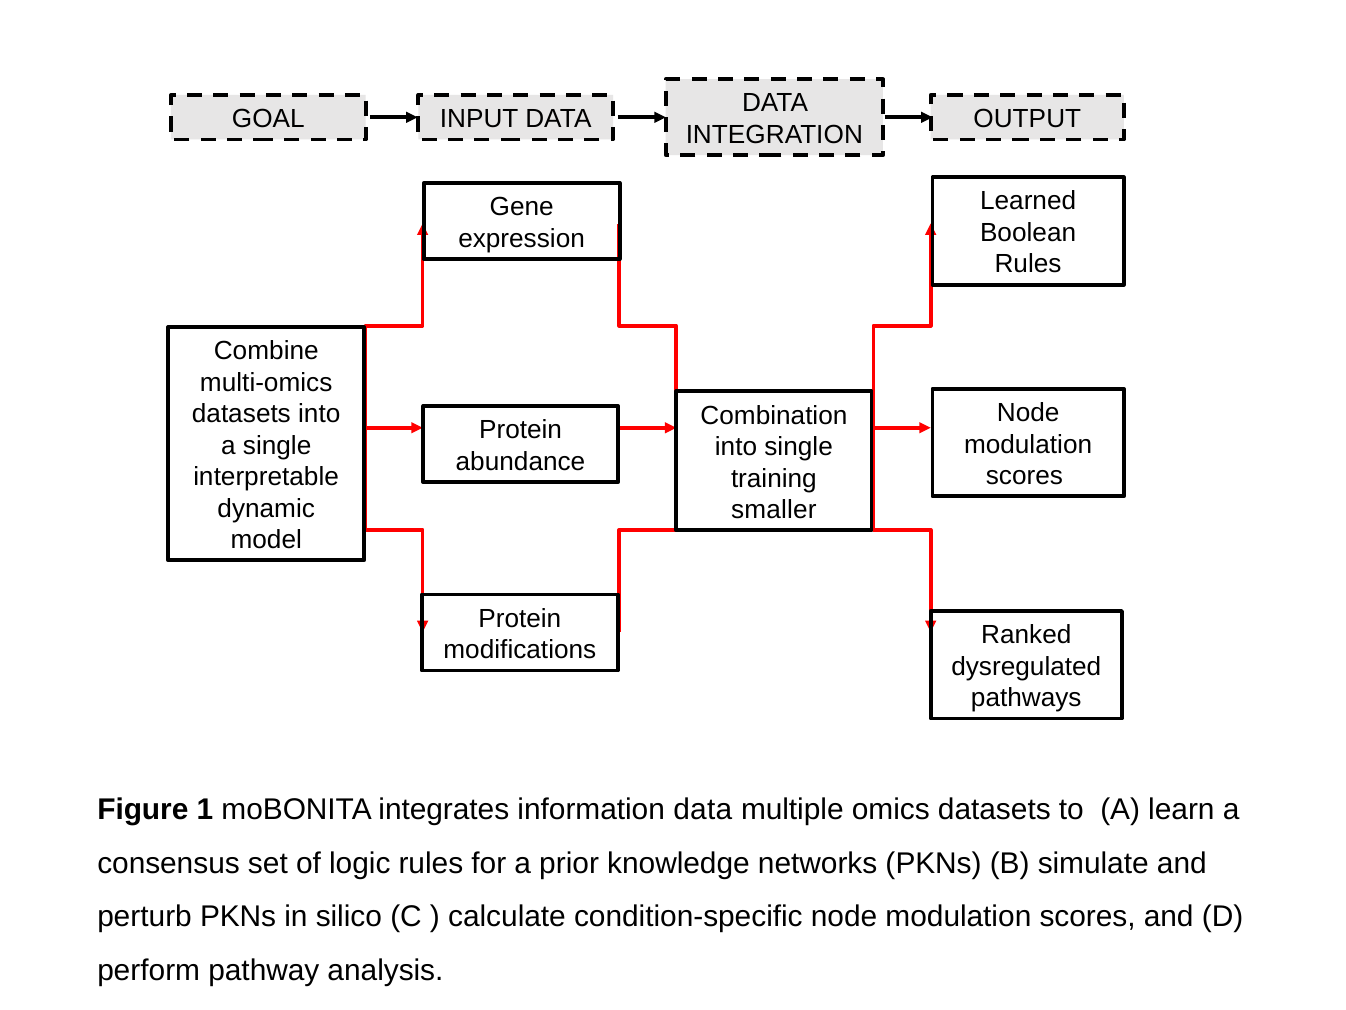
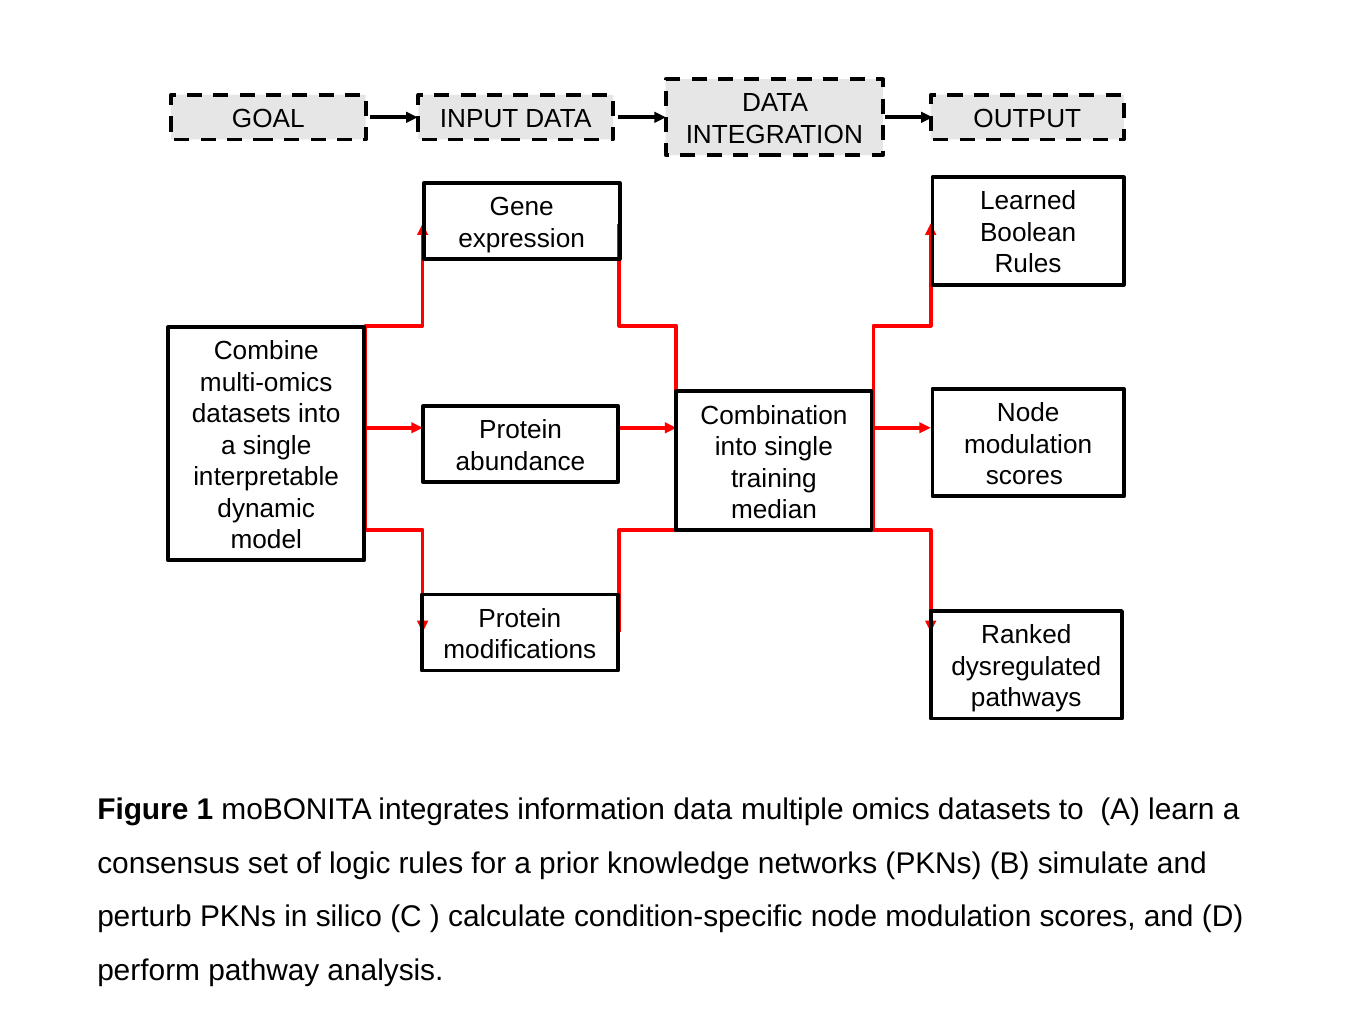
smaller: smaller -> median
